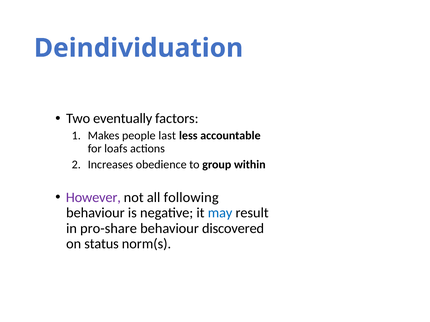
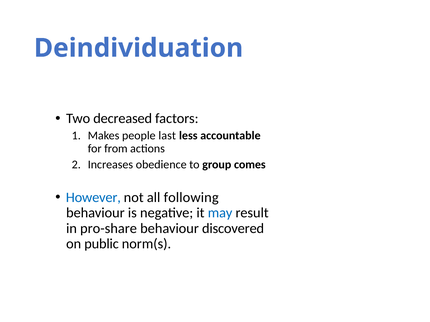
eventually: eventually -> decreased
loafs: loafs -> from
within: within -> comes
However colour: purple -> blue
status: status -> public
